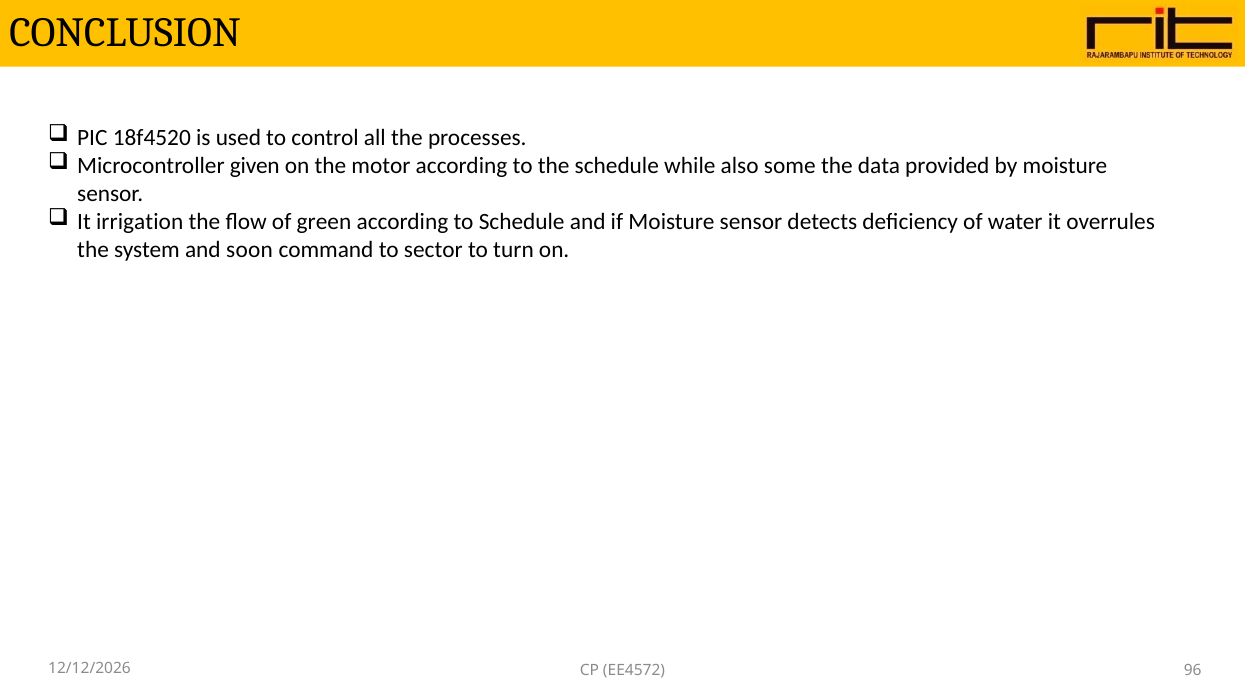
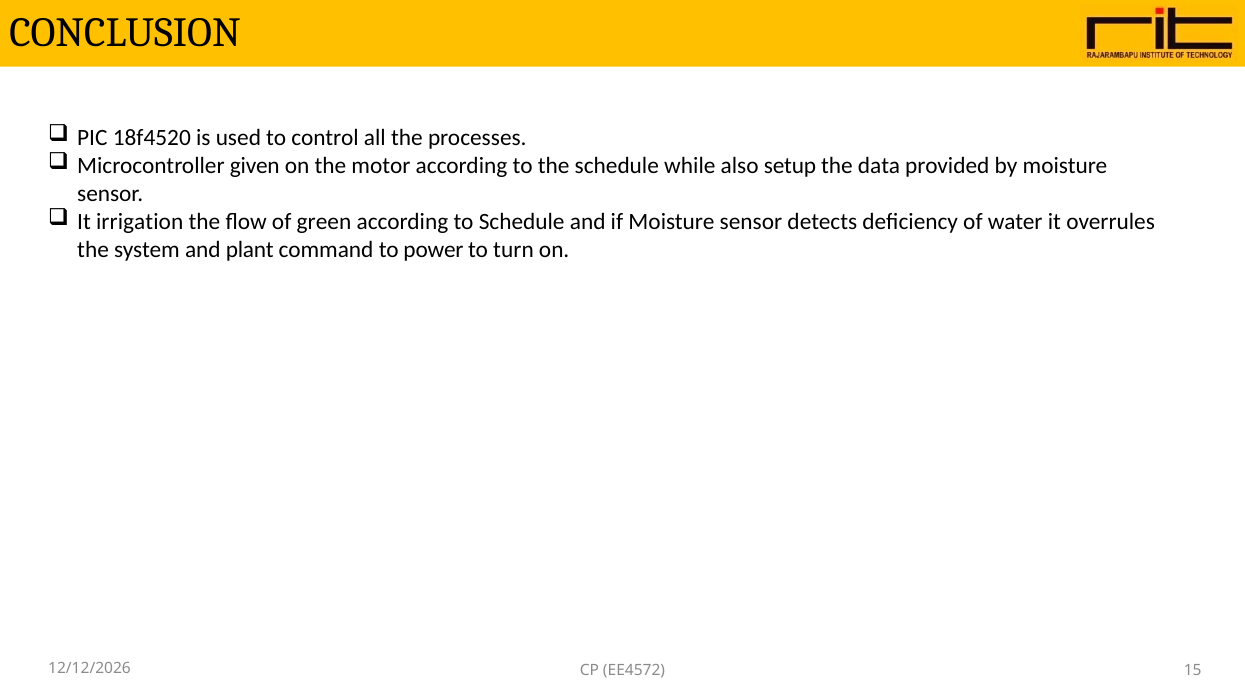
some: some -> setup
soon: soon -> plant
sector: sector -> power
96: 96 -> 15
